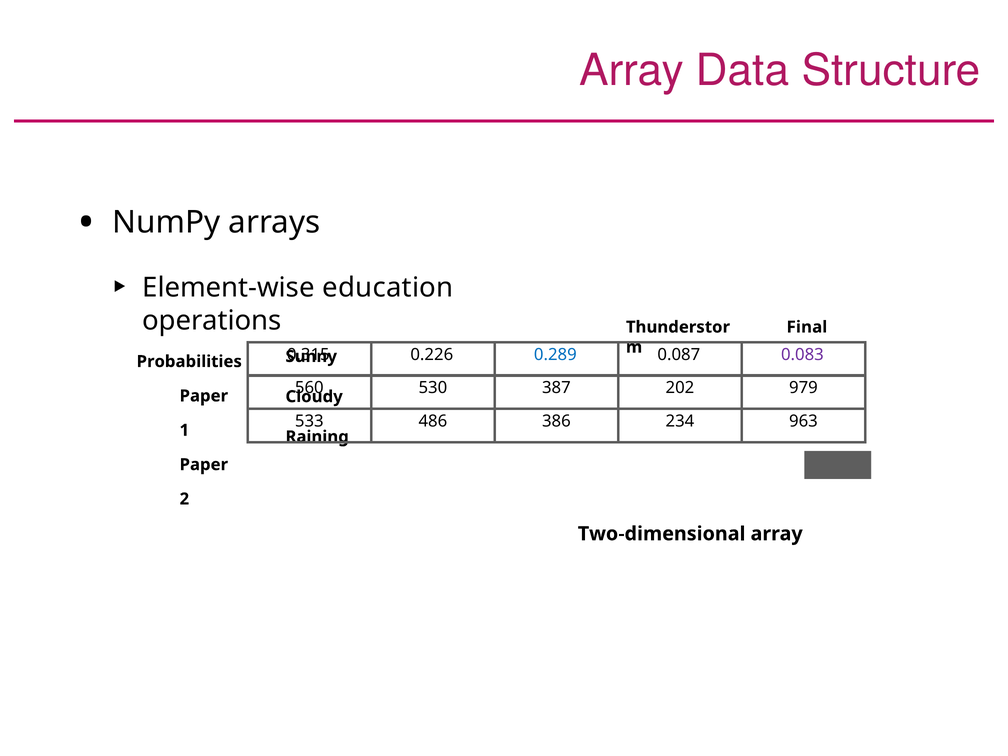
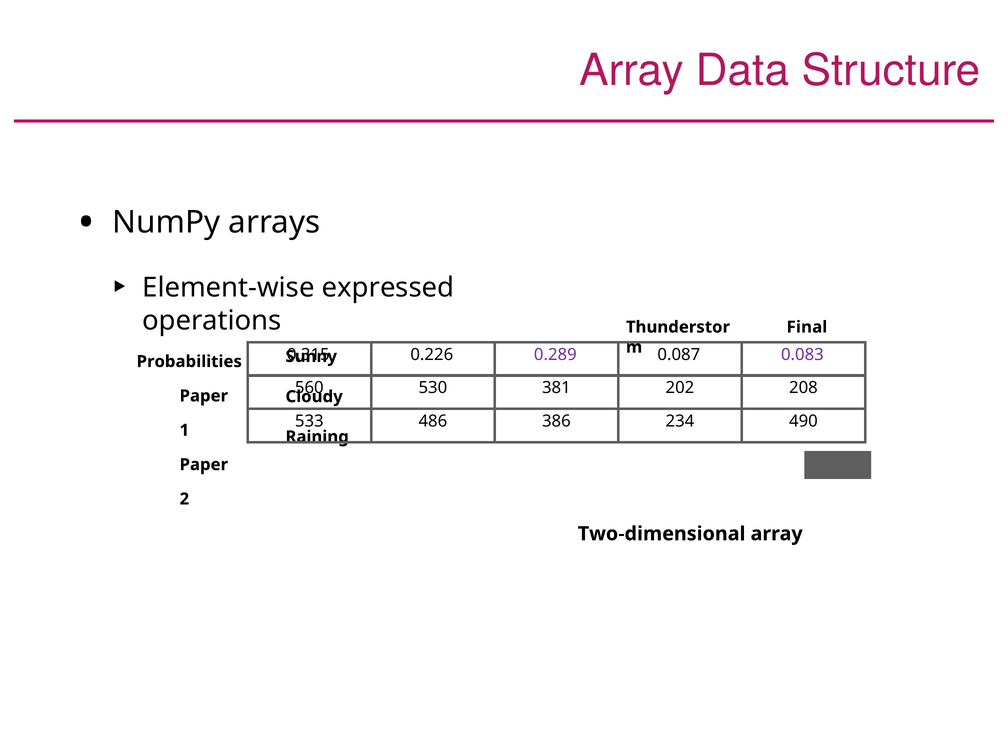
education: education -> expressed
0.289 colour: blue -> purple
387: 387 -> 381
979: 979 -> 208
963: 963 -> 490
